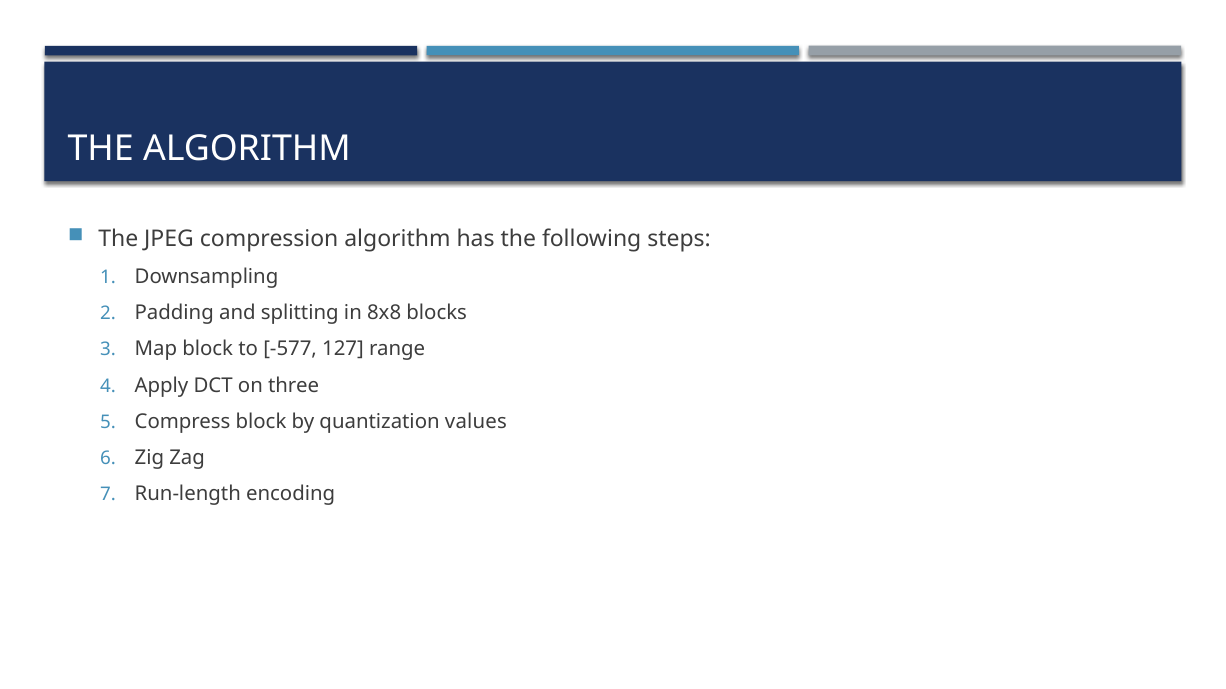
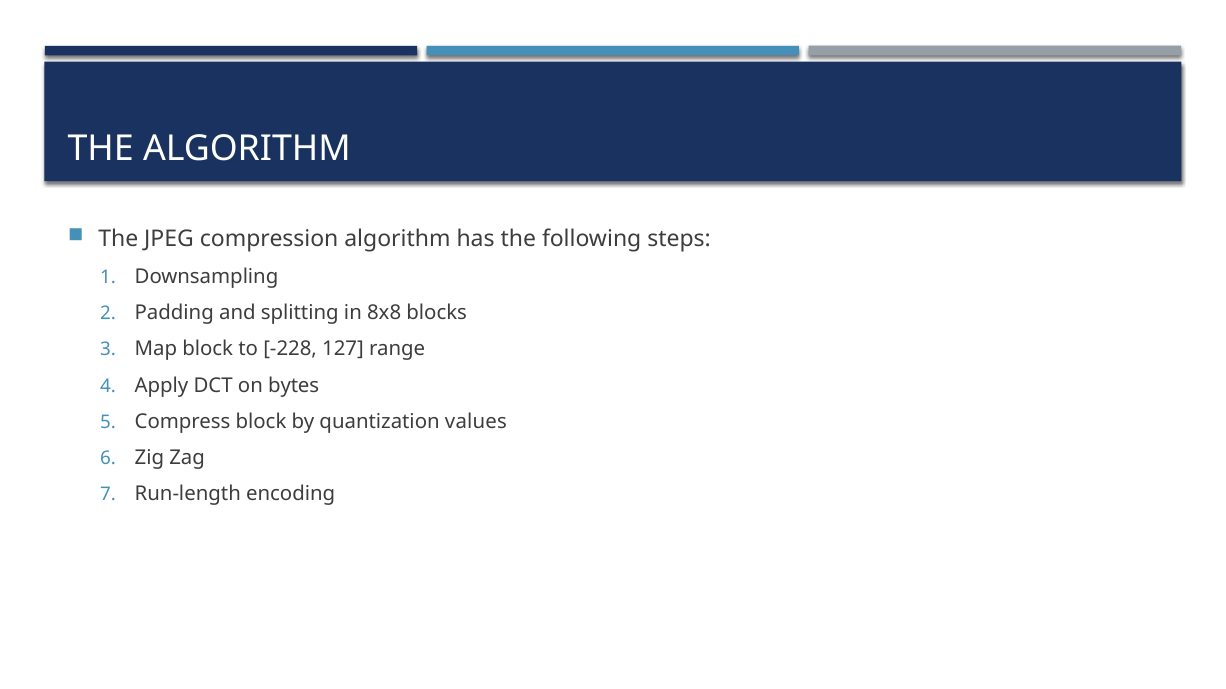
-577: -577 -> -228
three: three -> bytes
